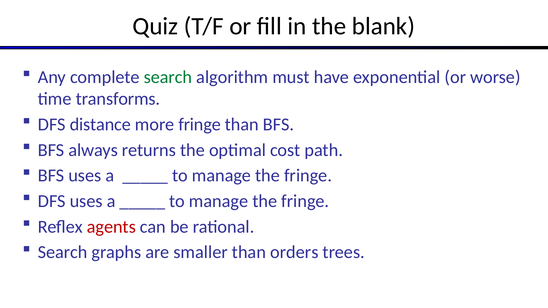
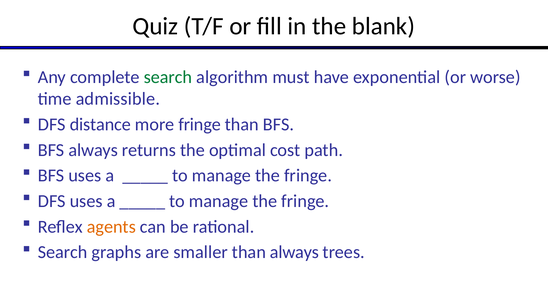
transforms: transforms -> admissible
agents colour: red -> orange
than orders: orders -> always
